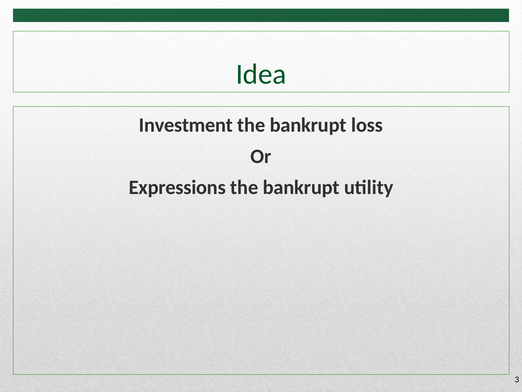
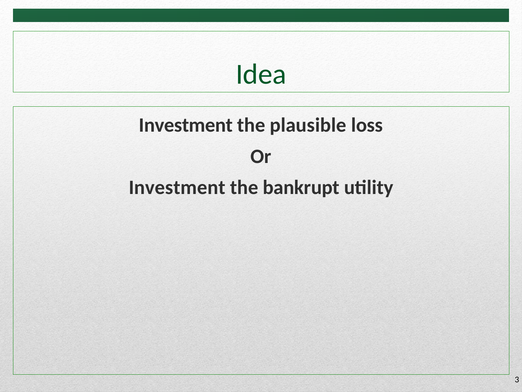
bankrupt at (308, 125): bankrupt -> plausible
Expressions at (177, 187): Expressions -> Investment
